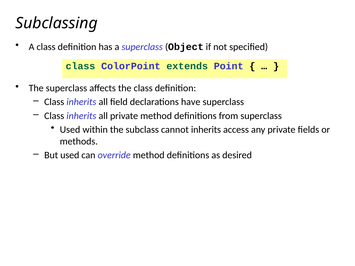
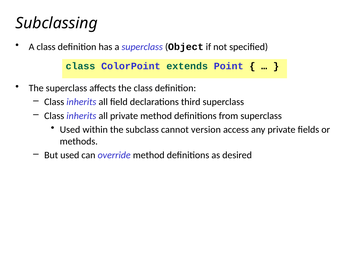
have: have -> third
cannot inherits: inherits -> version
